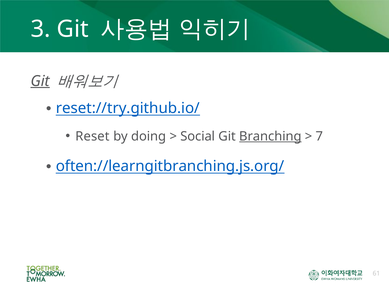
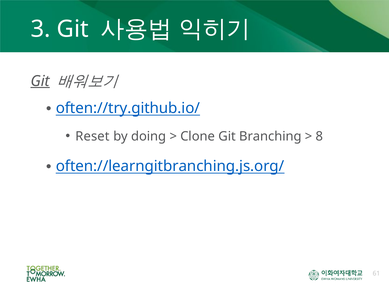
reset://try.github.io/: reset://try.github.io/ -> often://try.github.io/
Social: Social -> Clone
Branching underline: present -> none
7: 7 -> 8
